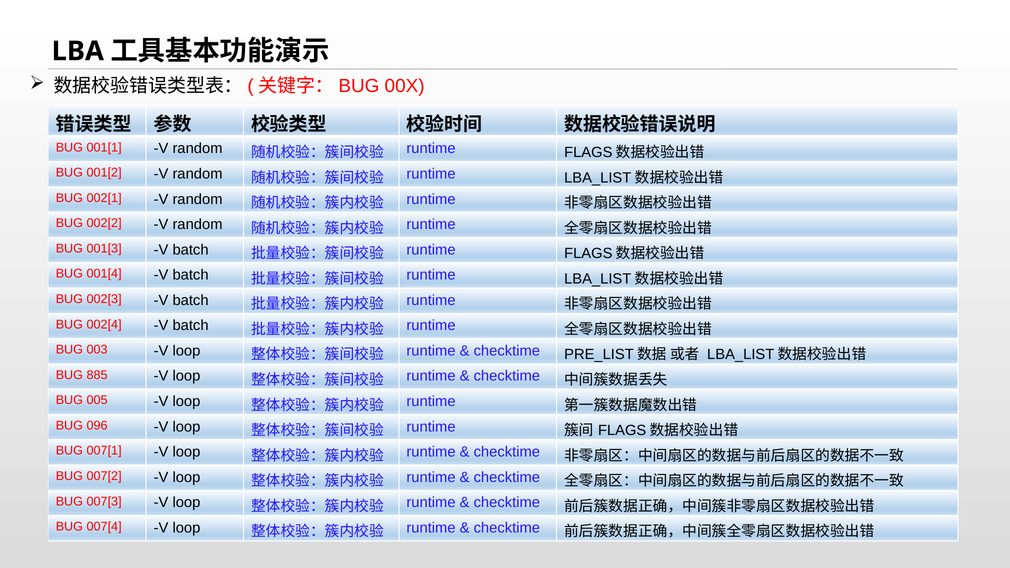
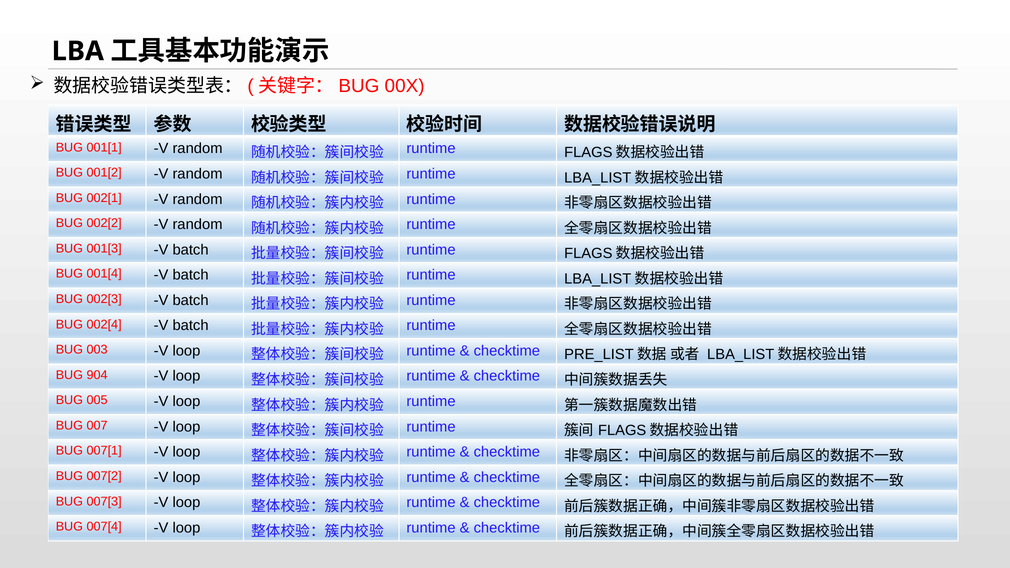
885: 885 -> 904
096: 096 -> 007
